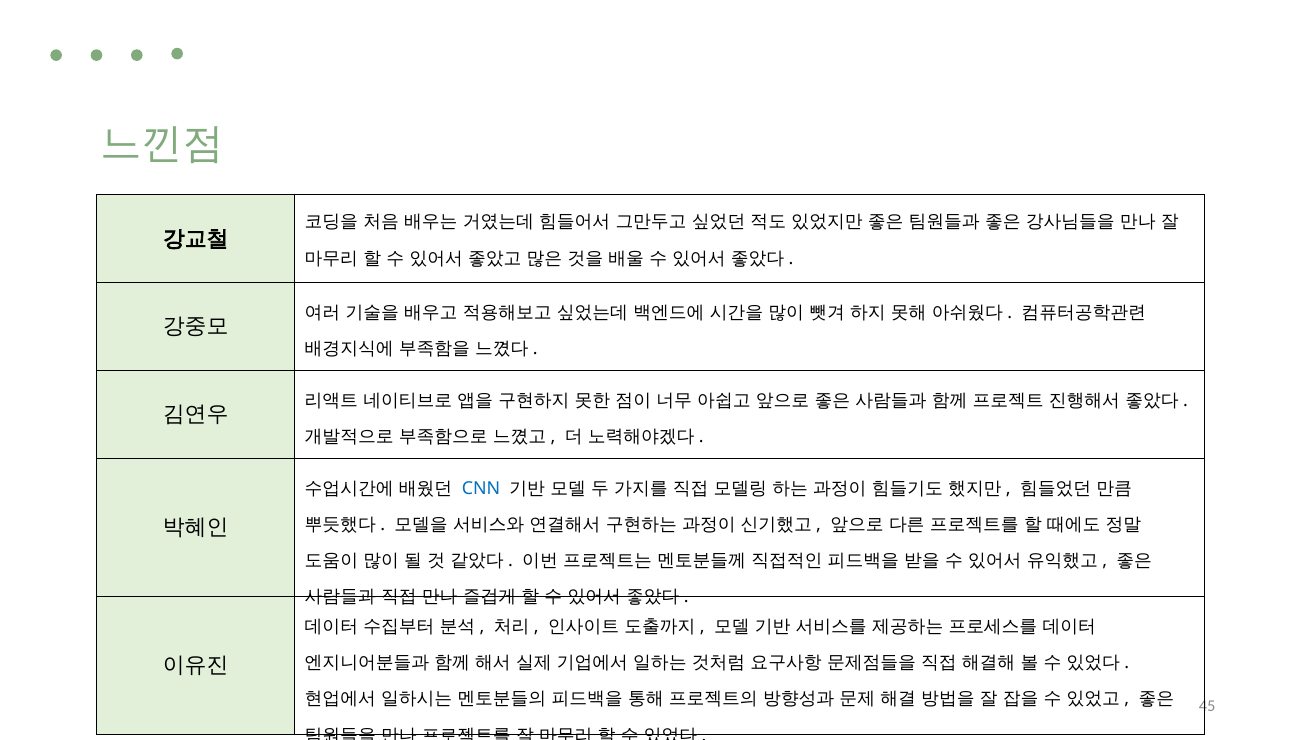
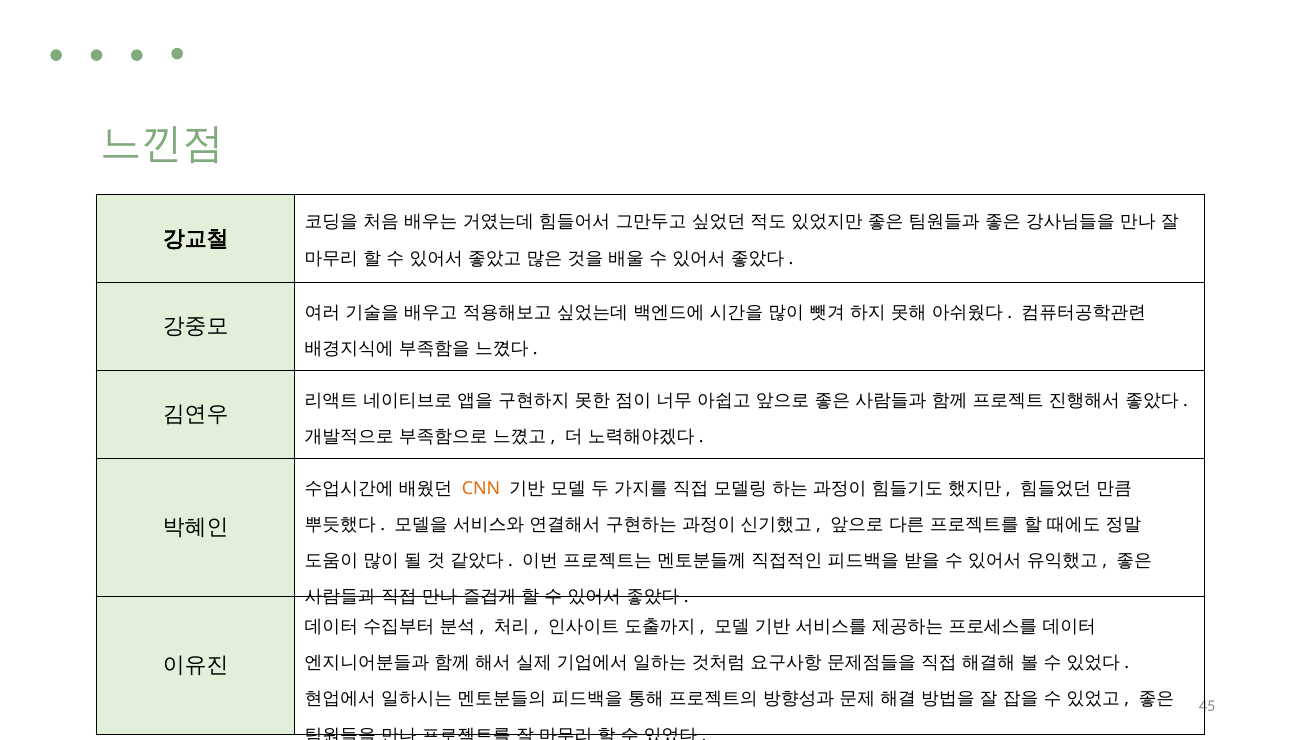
CNN colour: blue -> orange
